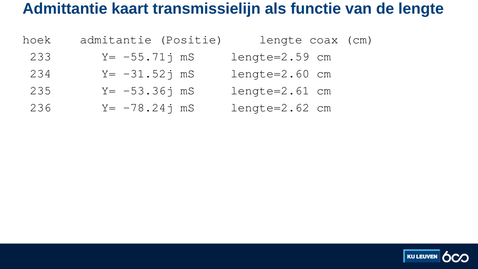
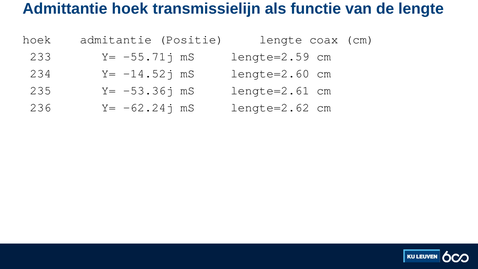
Admittantie kaart: kaart -> hoek
-31.52j: -31.52j -> -14.52j
-78.24j: -78.24j -> -62.24j
